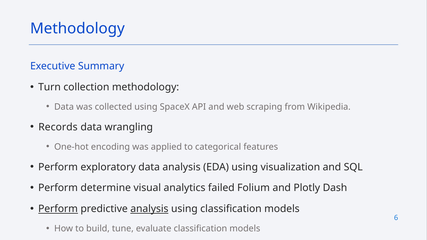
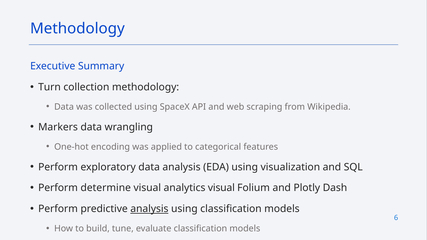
Records: Records -> Markers
analytics failed: failed -> visual
Perform at (58, 209) underline: present -> none
